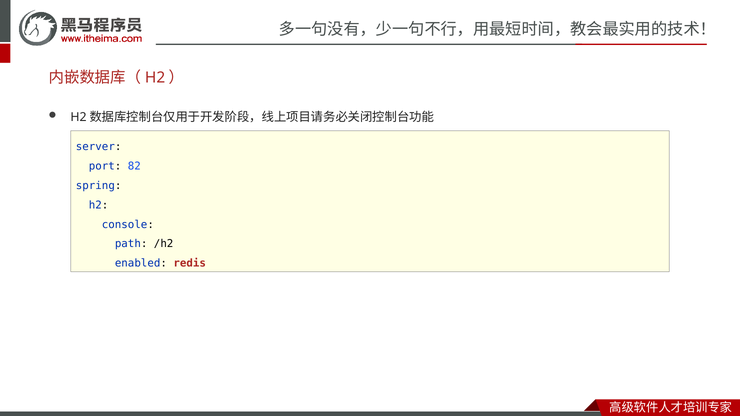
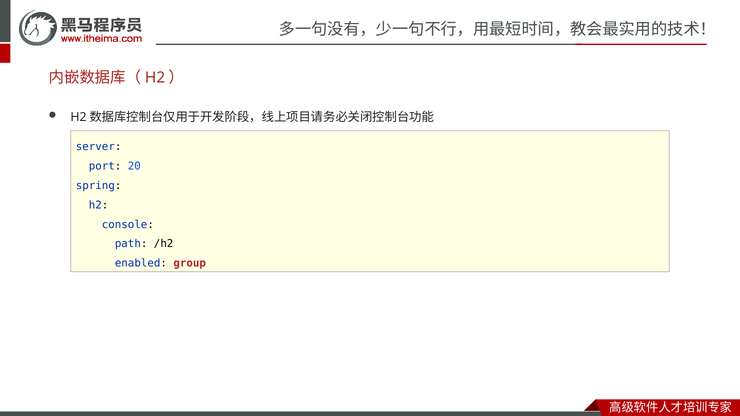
82: 82 -> 20
redis: redis -> group
